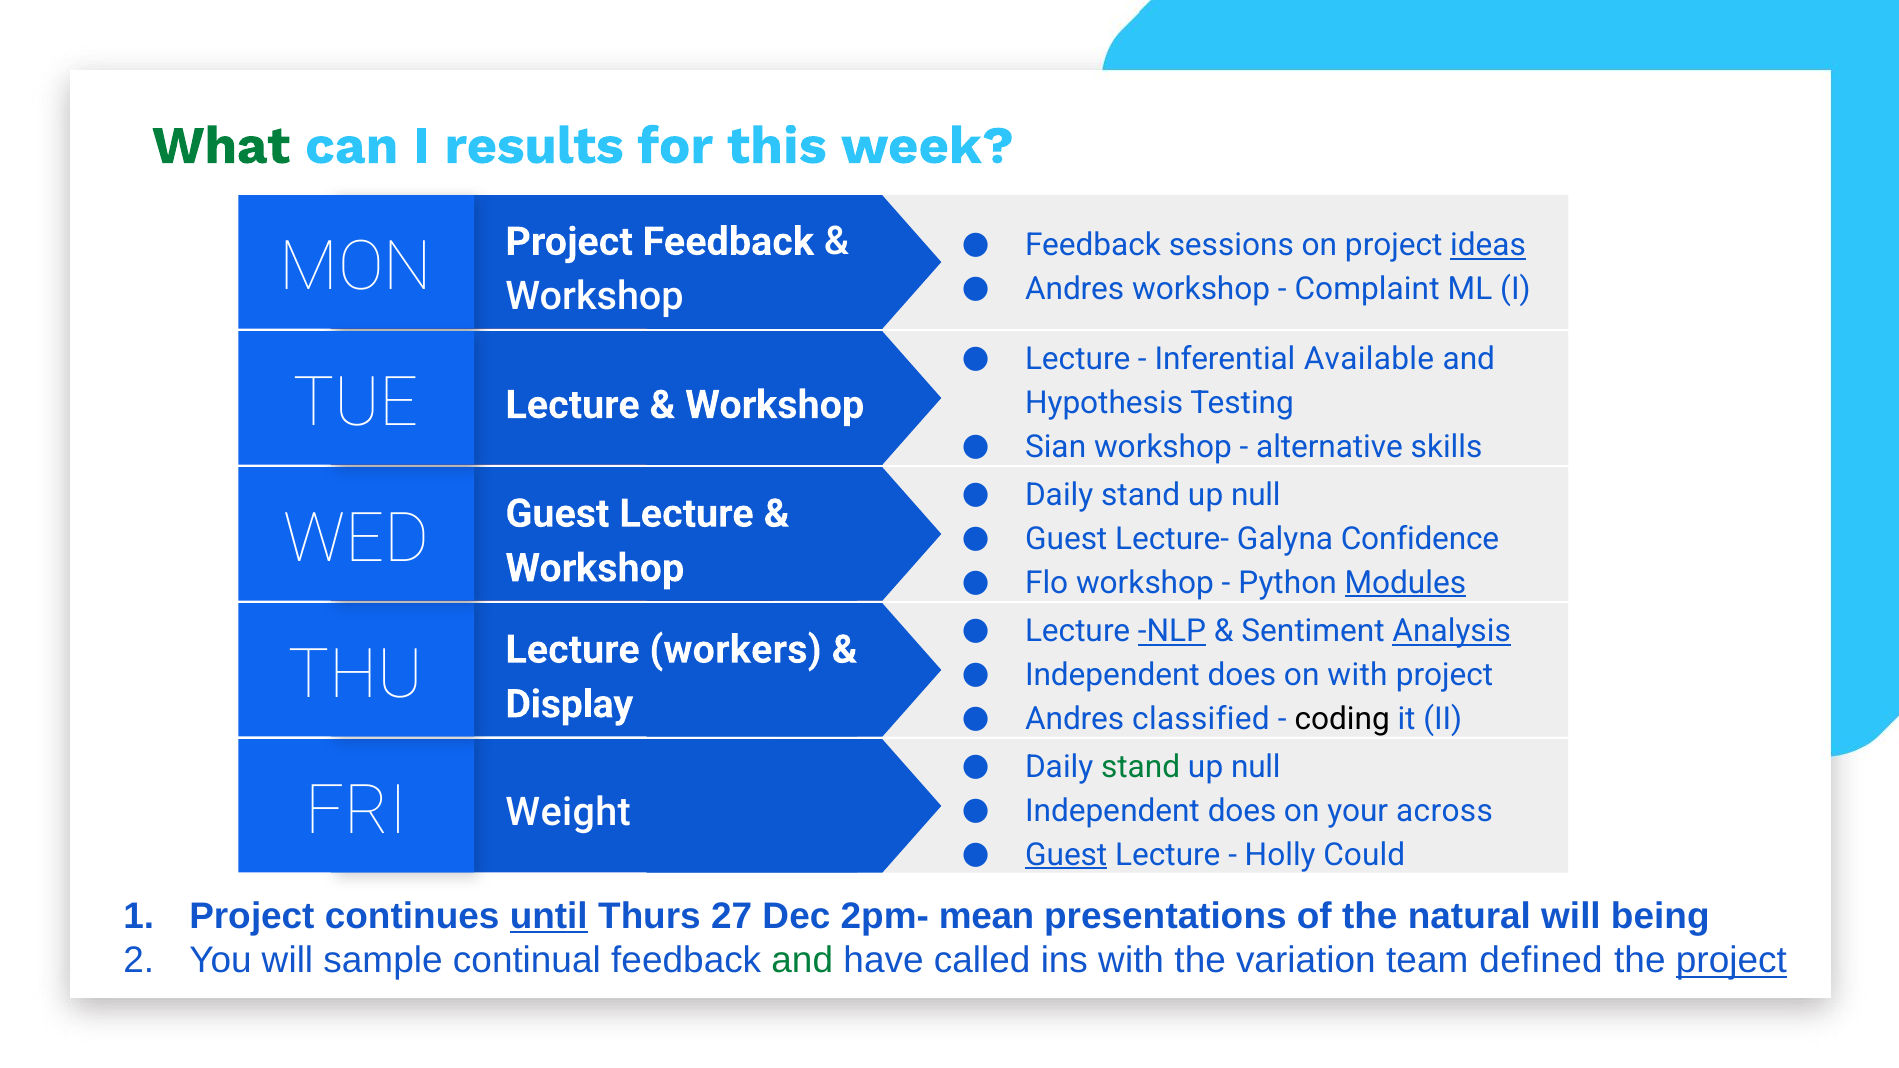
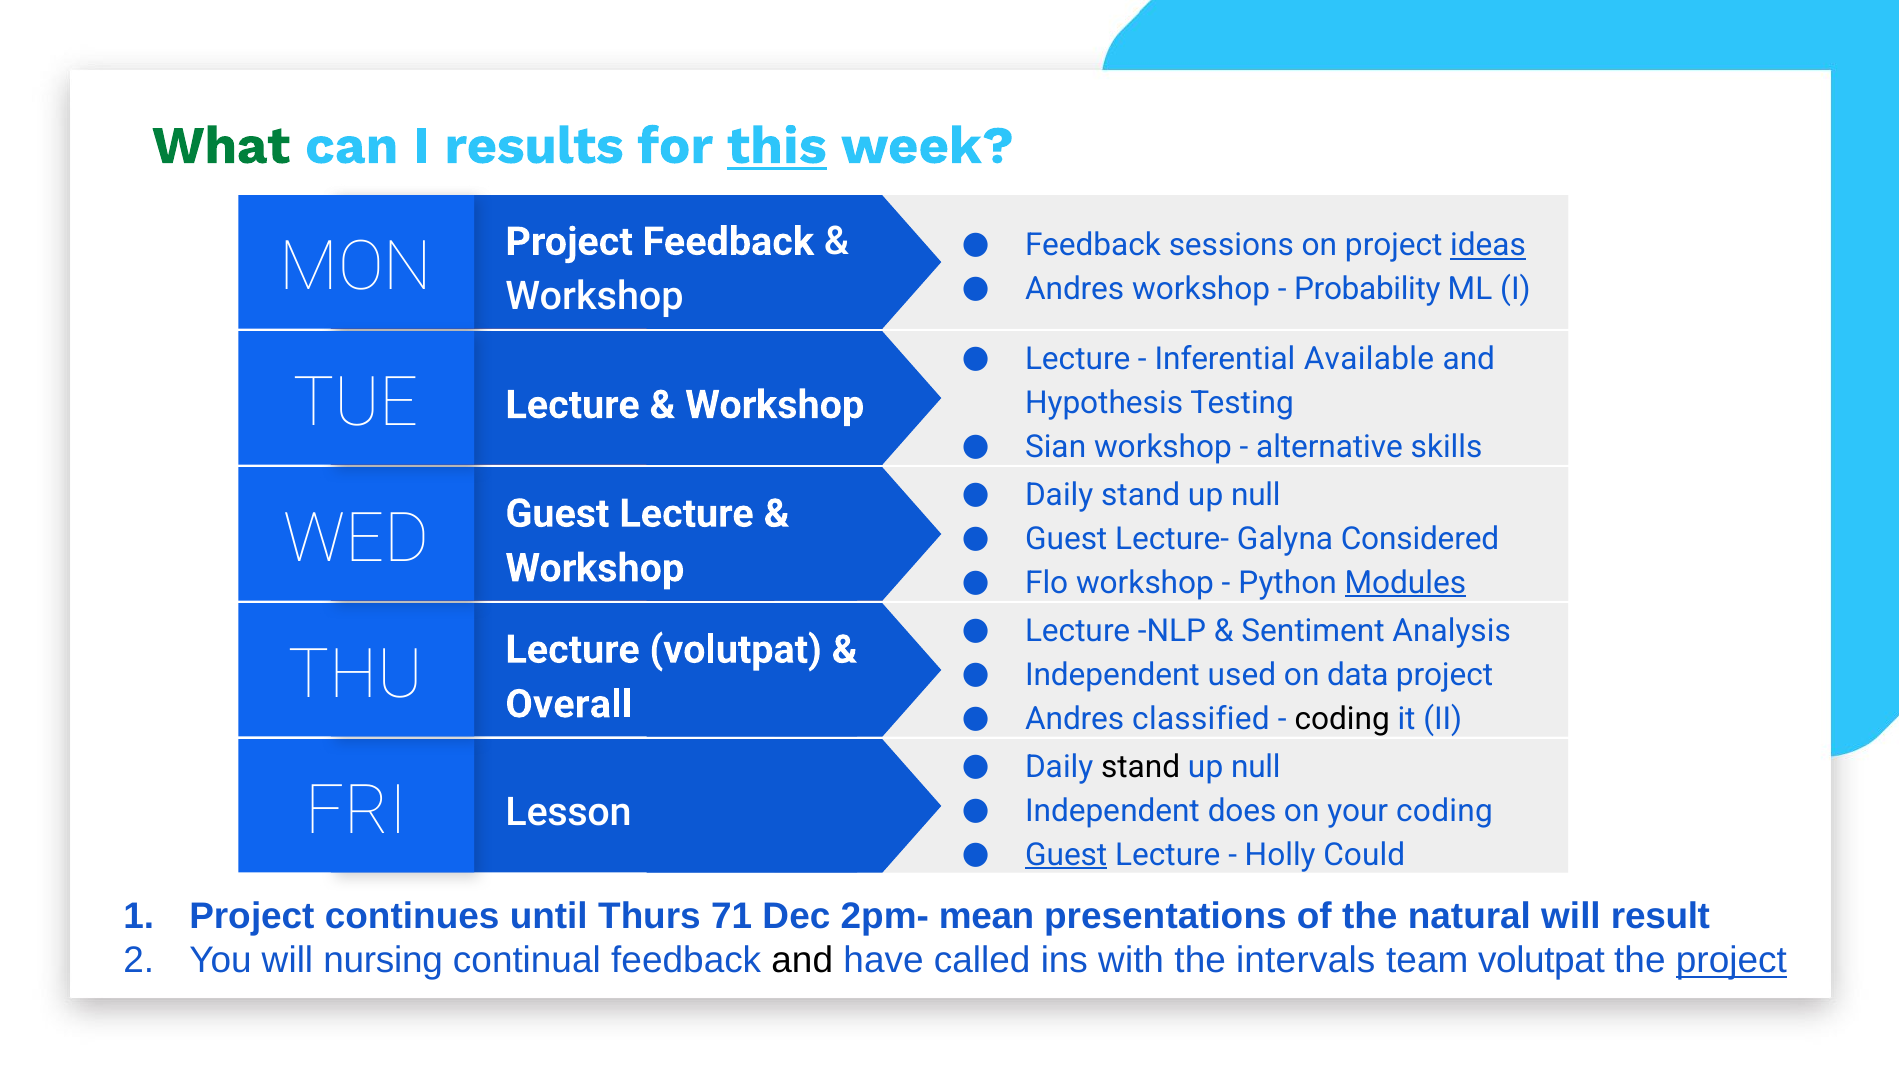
this underline: none -> present
Complaint: Complaint -> Probability
Confidence: Confidence -> Considered
NLP underline: present -> none
Analysis underline: present -> none
Lecture workers: workers -> volutpat
does at (1242, 675): does -> used
on with: with -> data
Display: Display -> Overall
stand at (1141, 767) colour: green -> black
your across: across -> coding
Weight: Weight -> Lesson
until underline: present -> none
27: 27 -> 71
being: being -> result
sample: sample -> nursing
and at (802, 961) colour: green -> black
variation: variation -> intervals
team defined: defined -> volutpat
